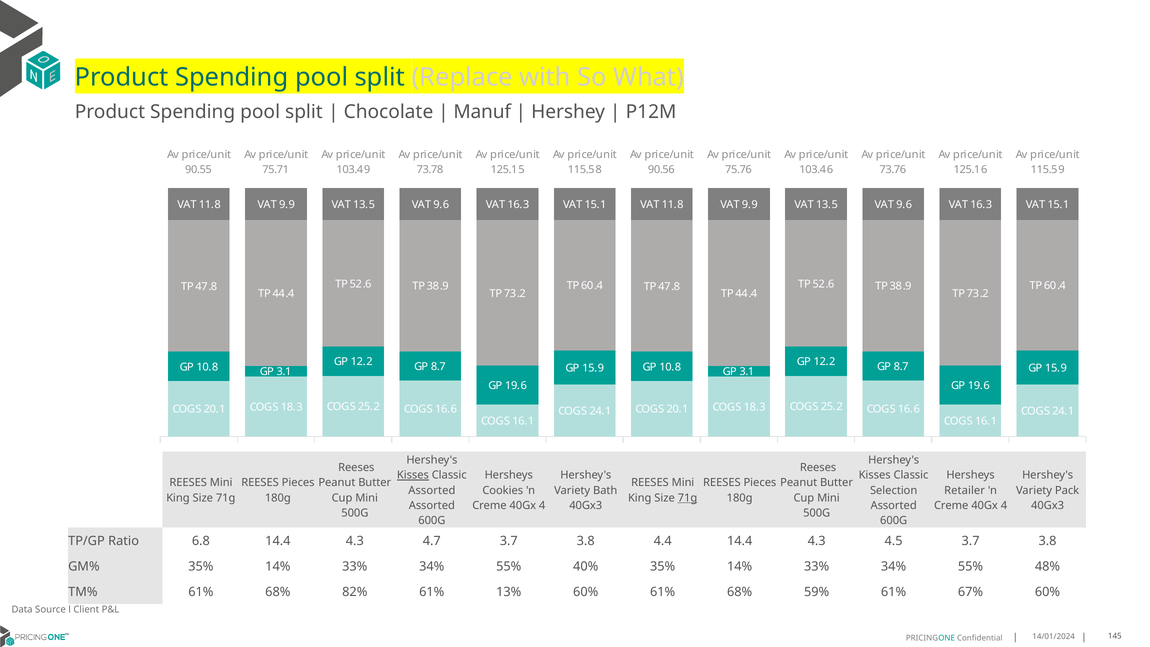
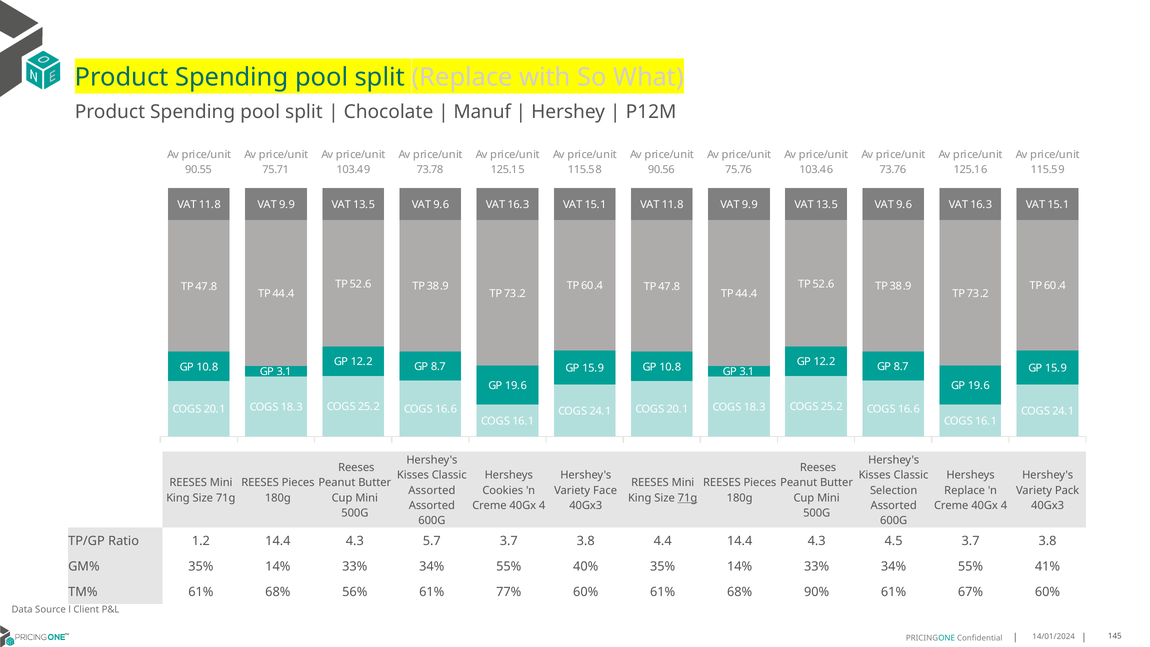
Kisses at (413, 475) underline: present -> none
Bath: Bath -> Face
Retailer at (965, 490): Retailer -> Replace
6.8: 6.8 -> 1.2
4.7: 4.7 -> 5.7
48%: 48% -> 41%
82%: 82% -> 56%
13%: 13% -> 77%
59%: 59% -> 90%
